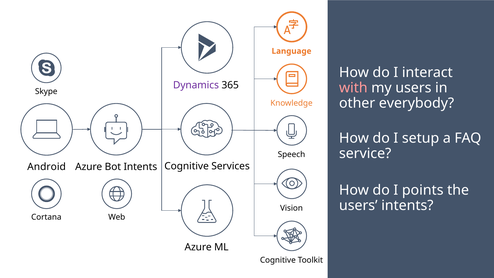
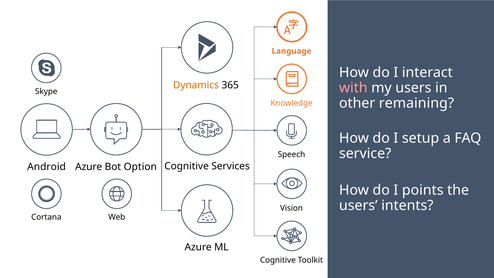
Dynamics colour: purple -> orange
everybody: everybody -> remaining
Bot Intents: Intents -> Option
